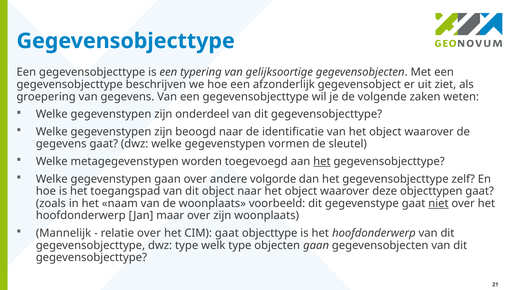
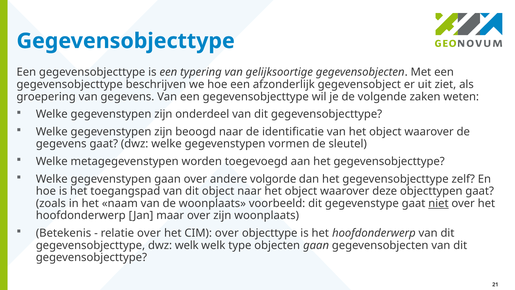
het at (322, 161) underline: present -> none
Mannelijk: Mannelijk -> Betekenis
CIM gaat: gaat -> over
dwz type: type -> welk
